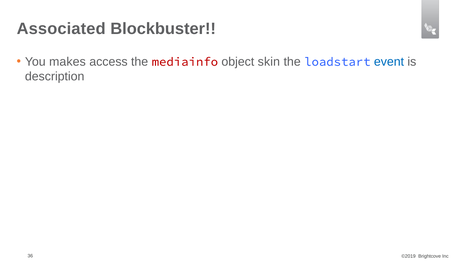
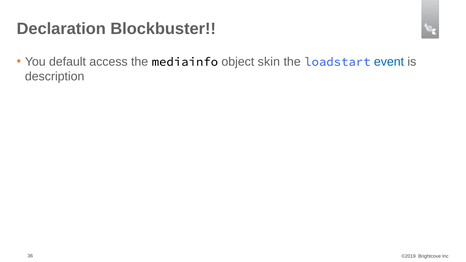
Associated: Associated -> Declaration
makes: makes -> default
mediainfo colour: red -> black
